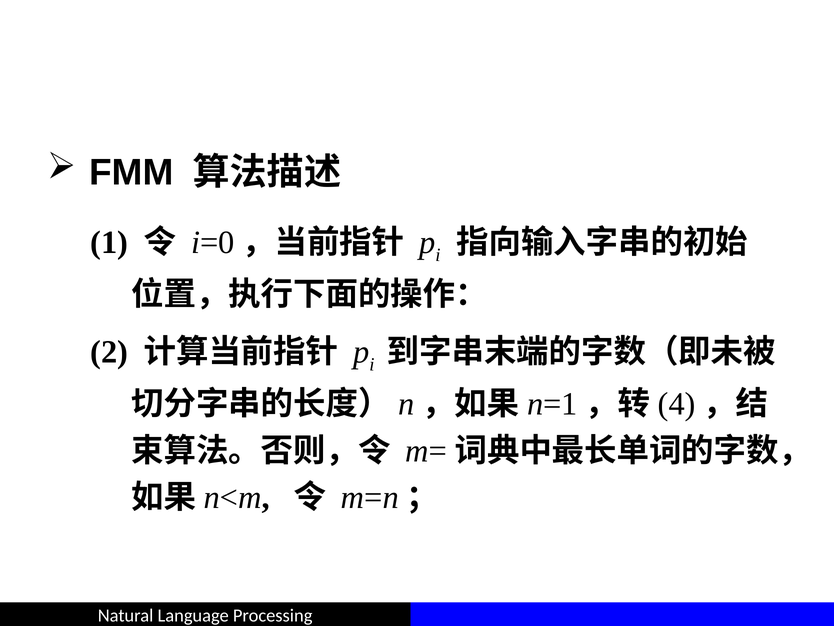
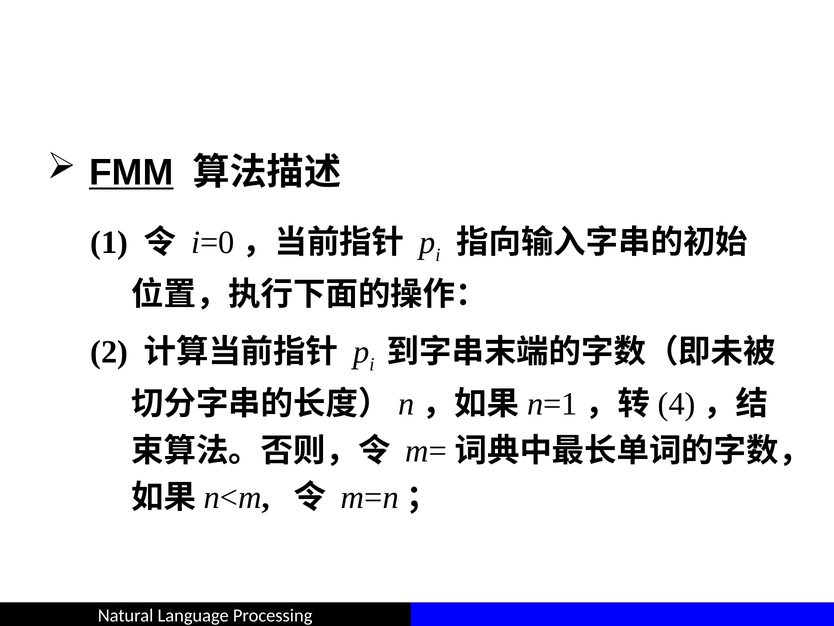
FMM underline: none -> present
